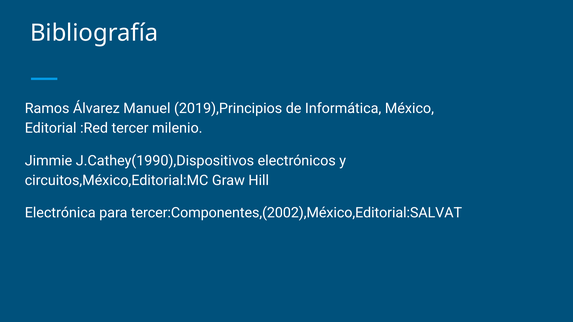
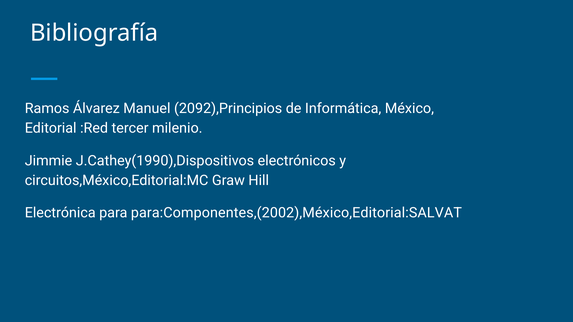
2019),Principios: 2019),Principios -> 2092),Principios
tercer:Componentes,(2002),México,Editorial:SALVAT: tercer:Componentes,(2002),México,Editorial:SALVAT -> para:Componentes,(2002),México,Editorial:SALVAT
